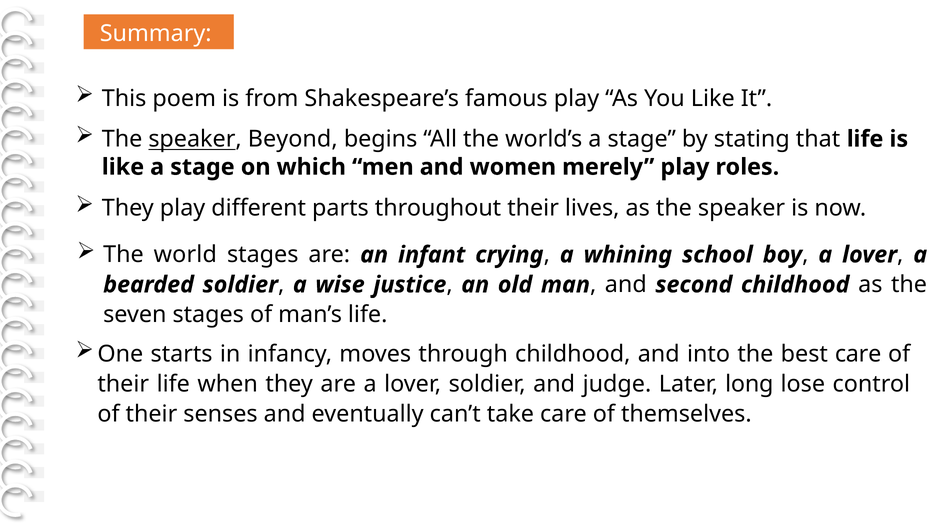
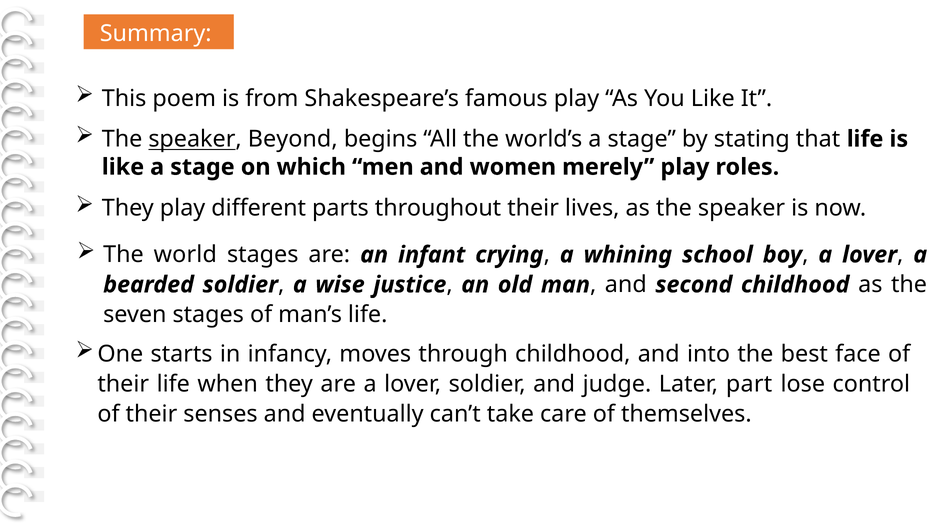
best care: care -> face
long: long -> part
